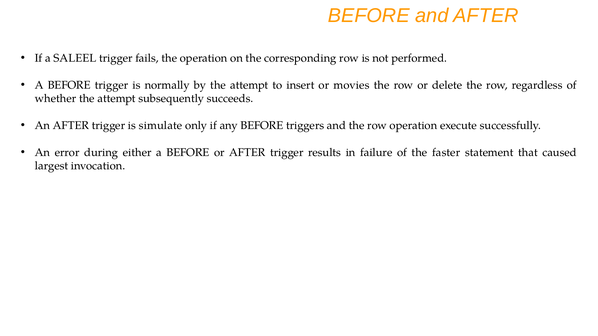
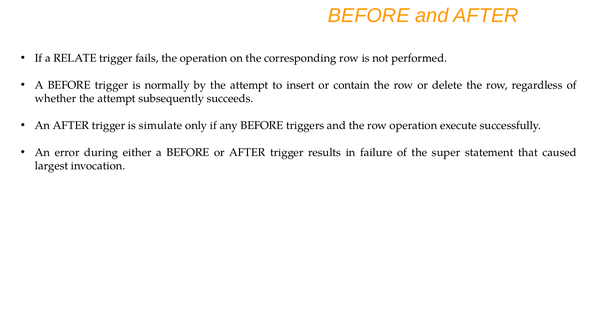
SALEEL: SALEEL -> RELATE
movies: movies -> contain
faster: faster -> super
